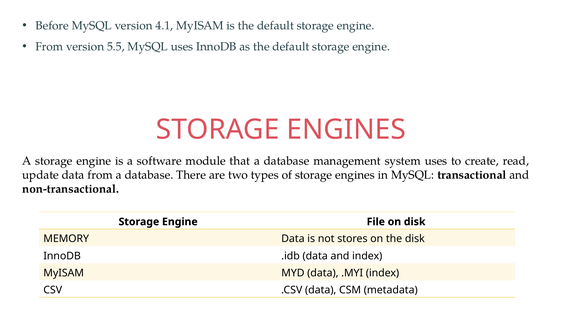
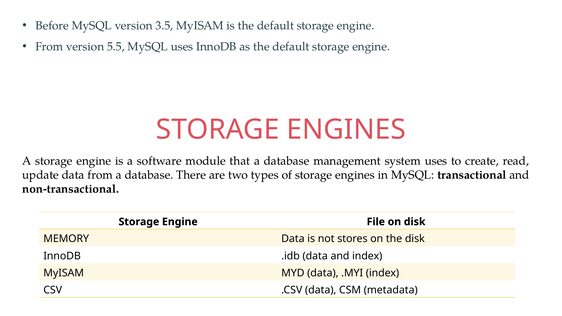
4.1: 4.1 -> 3.5
